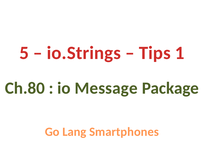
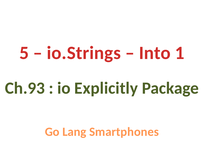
Tips: Tips -> Into
Ch.80: Ch.80 -> Ch.93
Message: Message -> Explicitly
